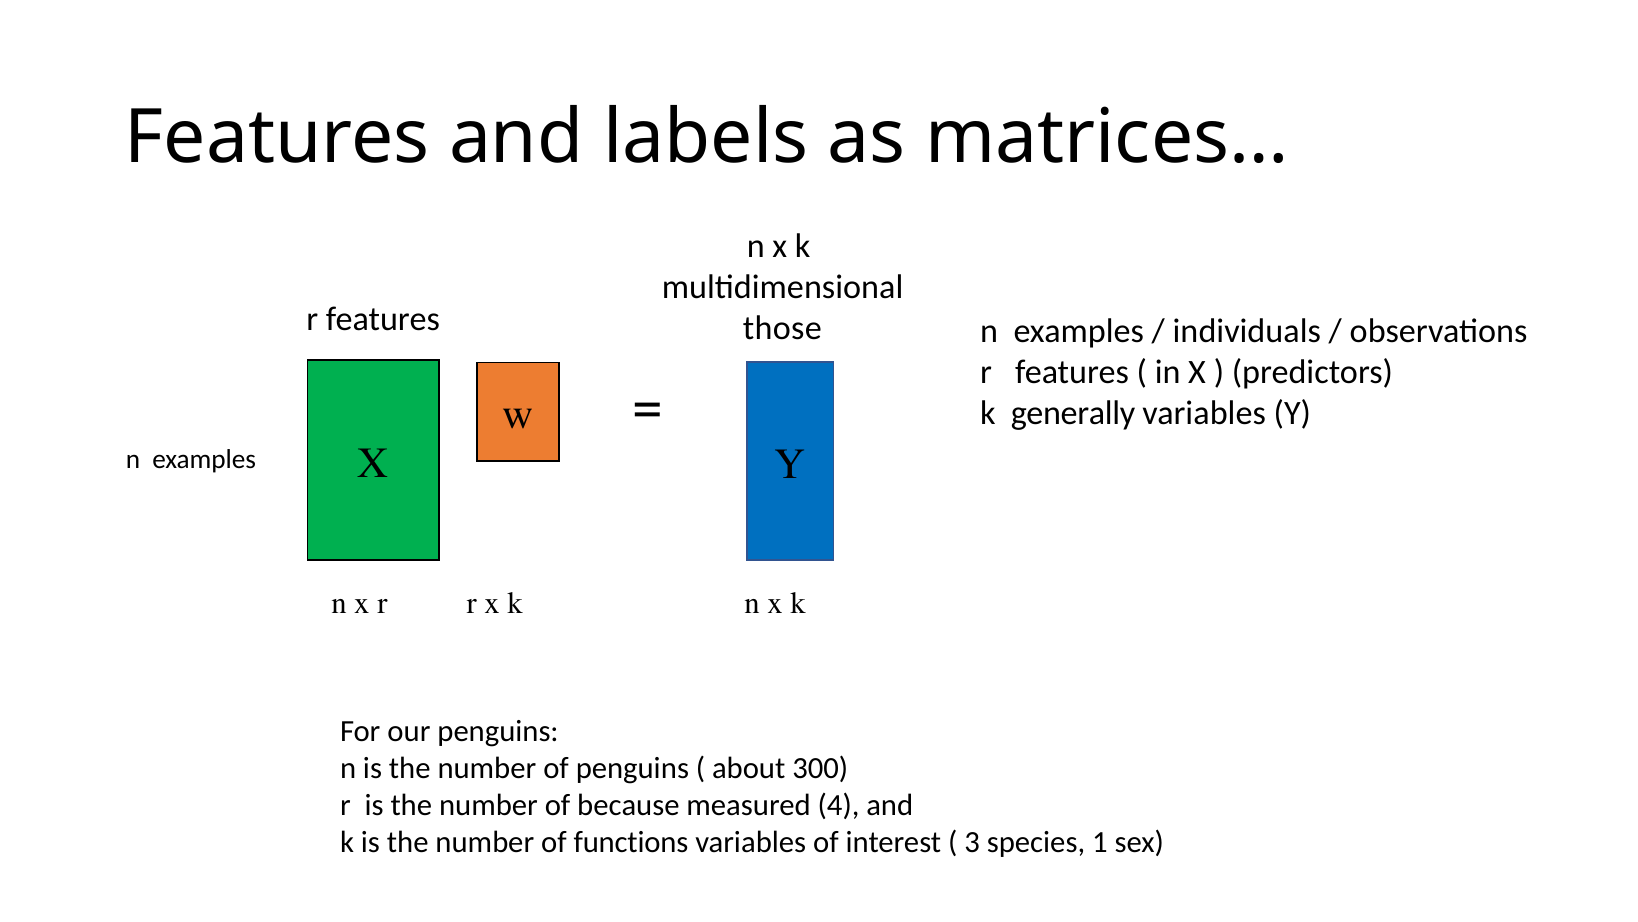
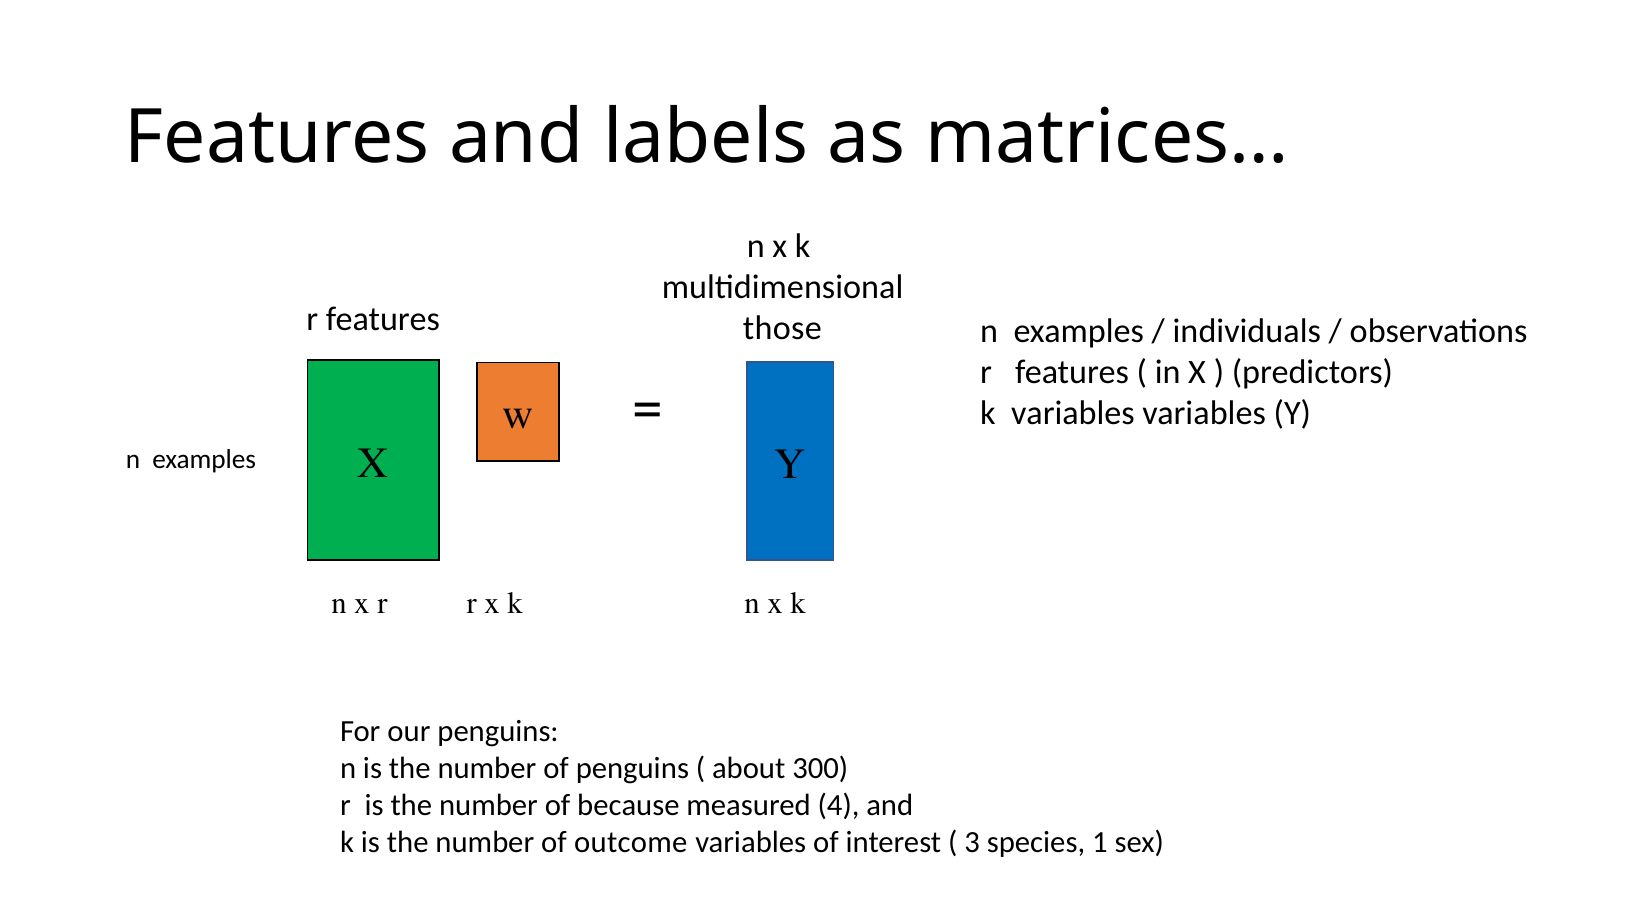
k generally: generally -> variables
functions: functions -> outcome
